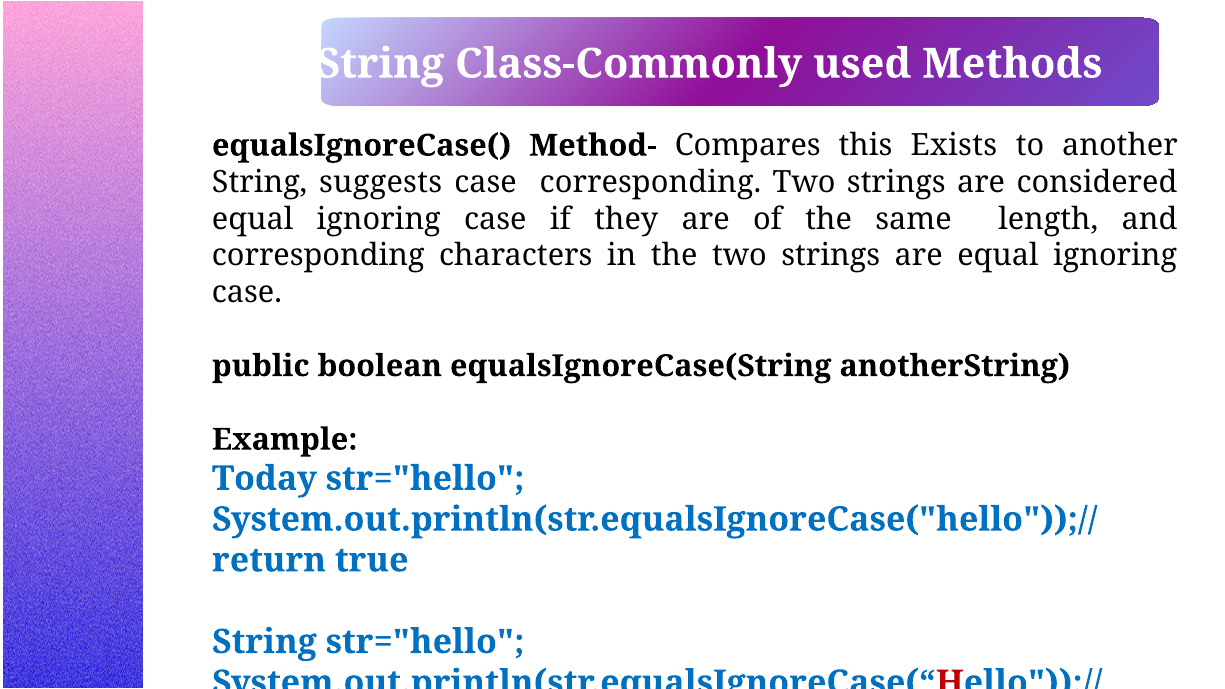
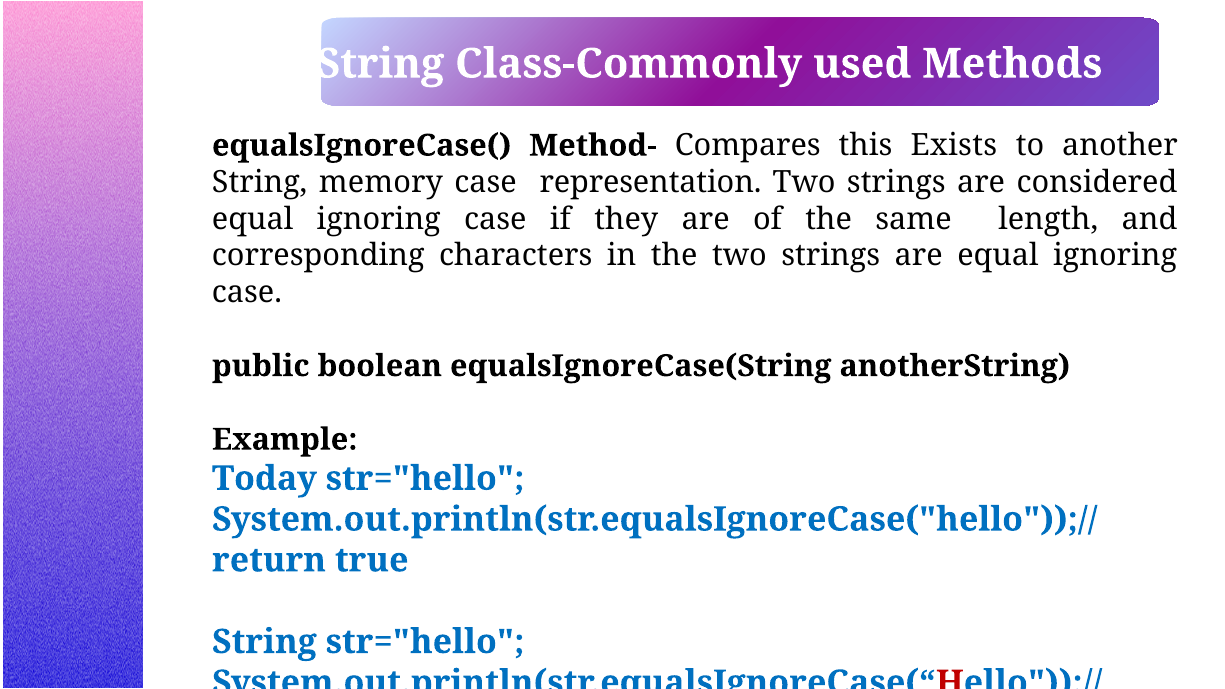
suggests: suggests -> memory
case corresponding: corresponding -> representation
